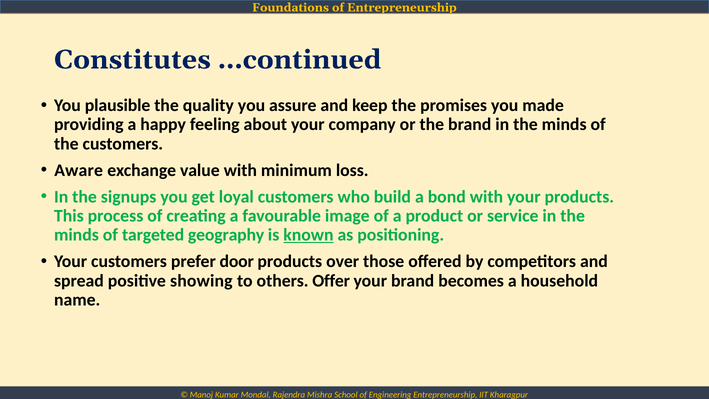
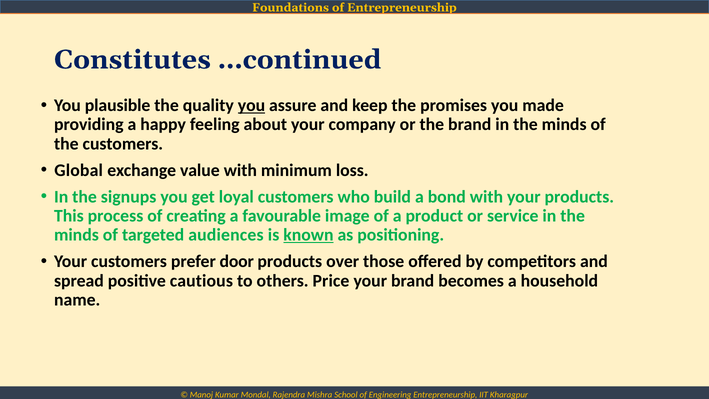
you at (251, 105) underline: none -> present
Aware: Aware -> Global
geography: geography -> audiences
showing: showing -> cautious
Offer: Offer -> Price
